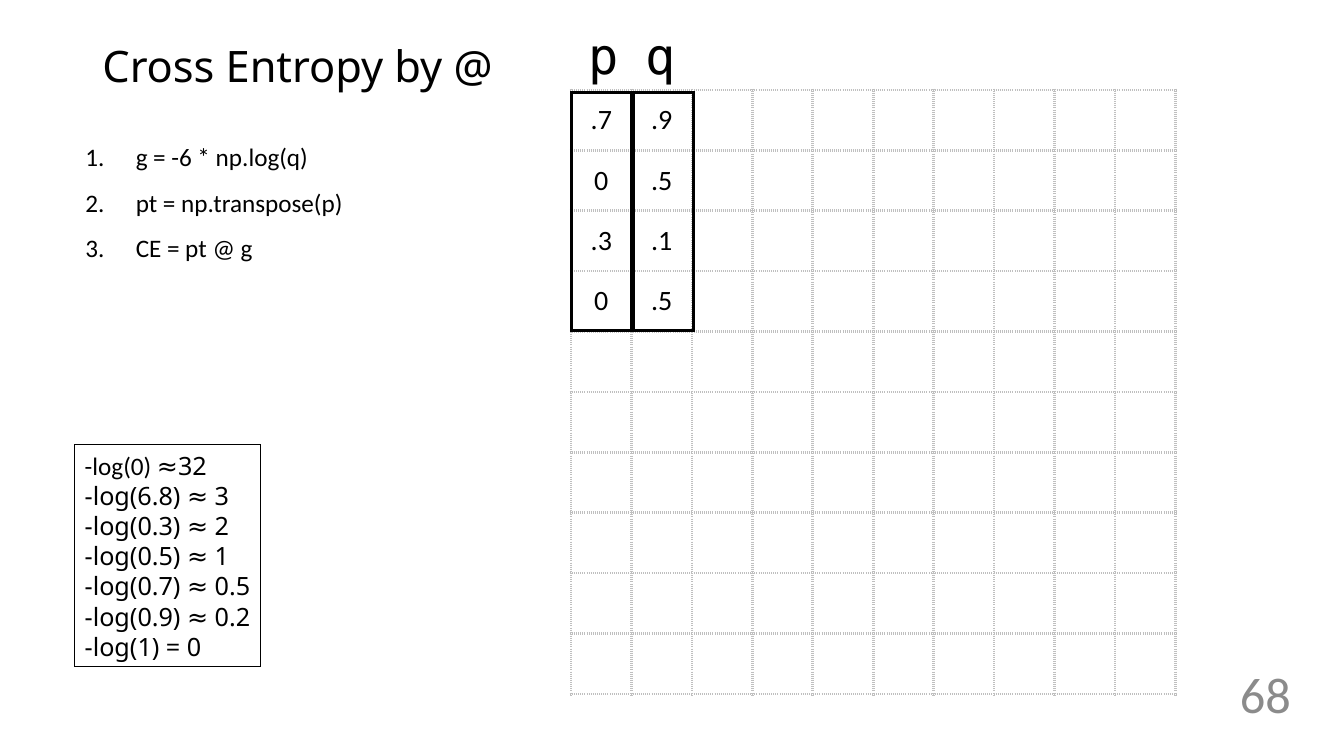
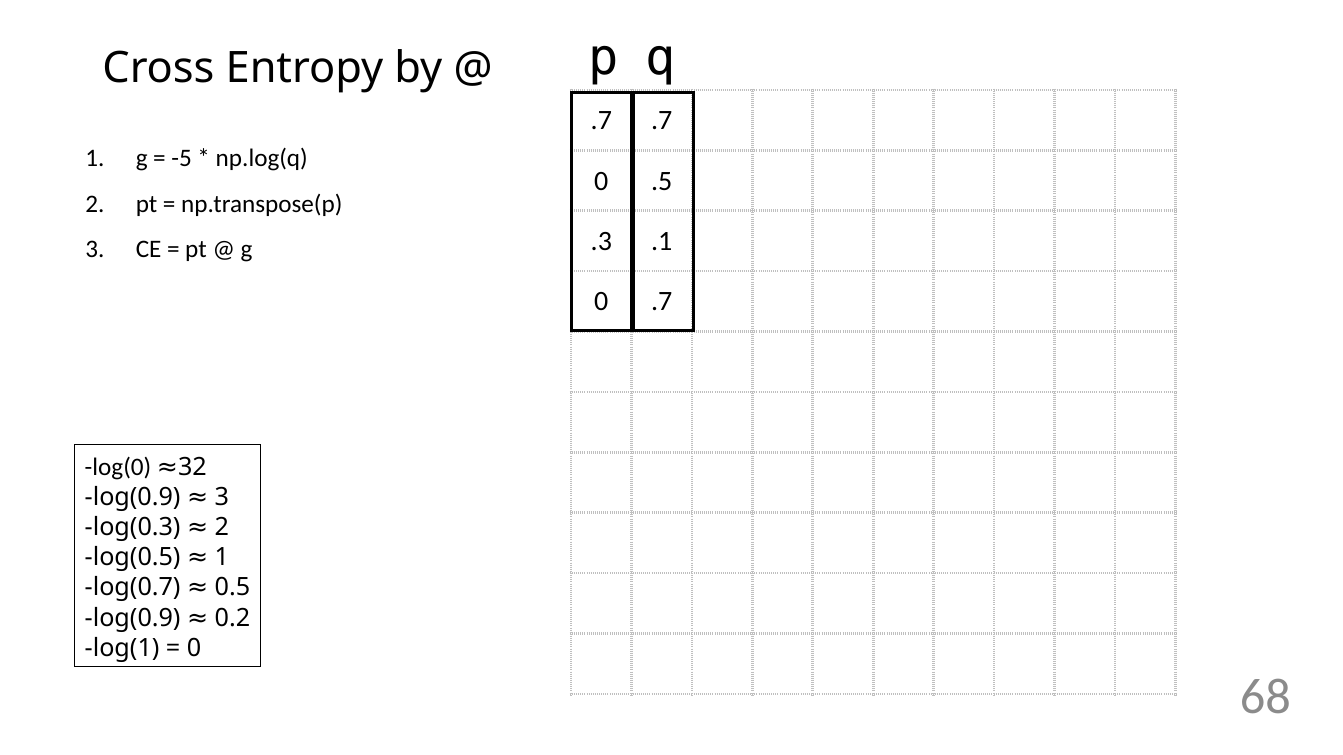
.7 .9: .9 -> .7
-6: -6 -> -5
.5 at (662, 302): .5 -> .7
log(6.8 at (133, 497): log(6.8 -> log(0.9
